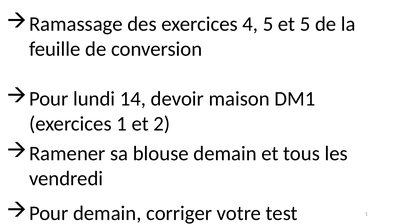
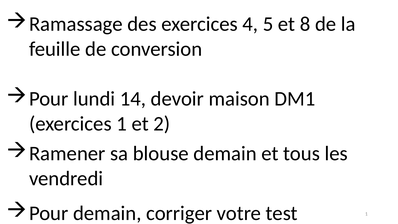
et 5: 5 -> 8
